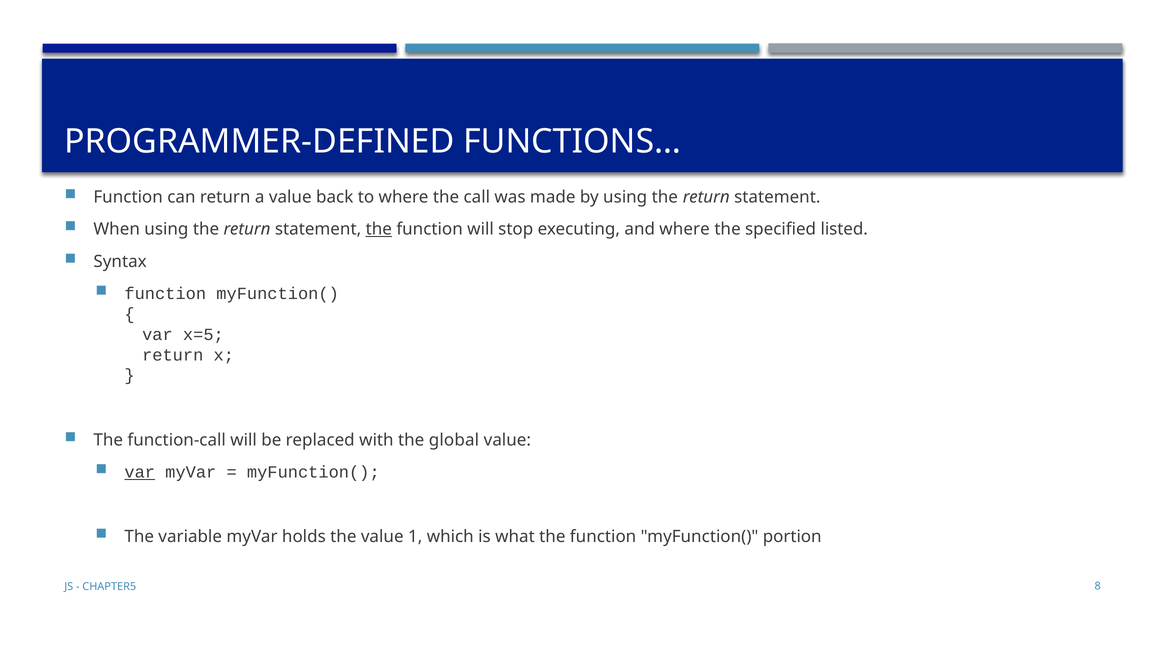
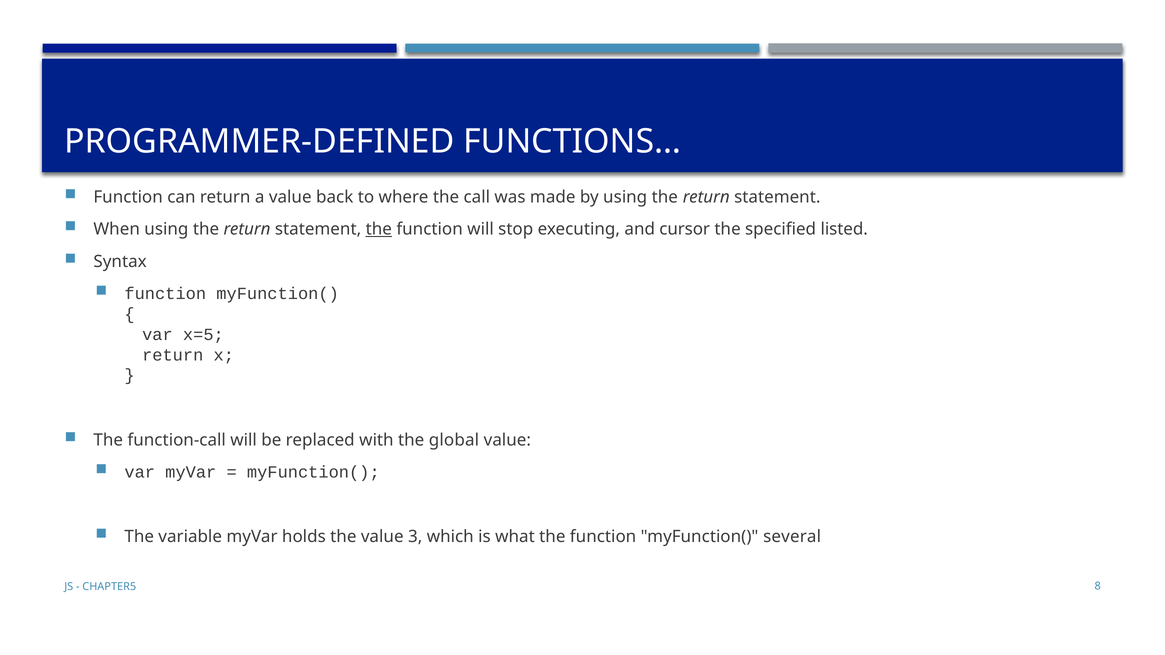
and where: where -> cursor
var at (140, 472) underline: present -> none
1: 1 -> 3
portion: portion -> several
